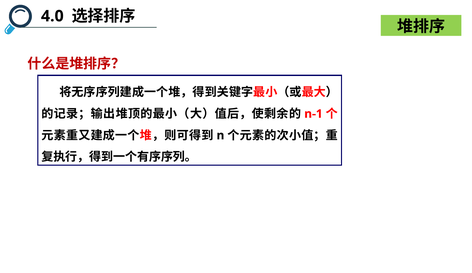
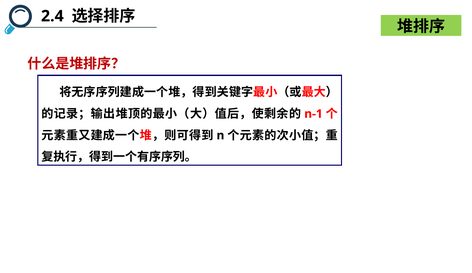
4.0: 4.0 -> 2.4
